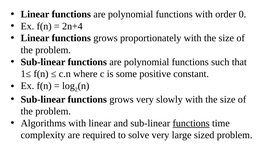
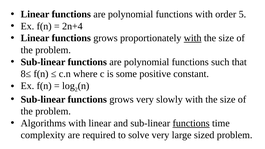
0: 0 -> 5
with at (193, 38) underline: none -> present
1≤: 1≤ -> 8≤
